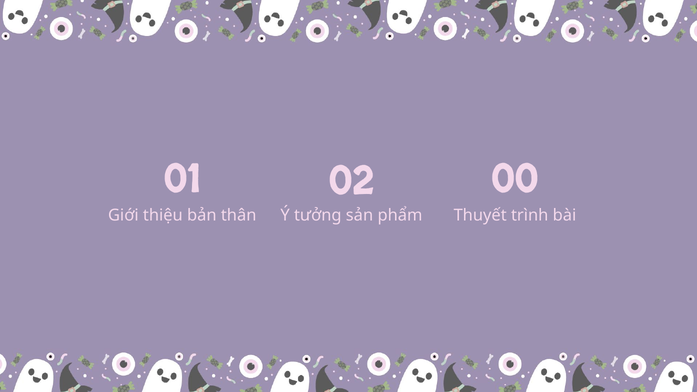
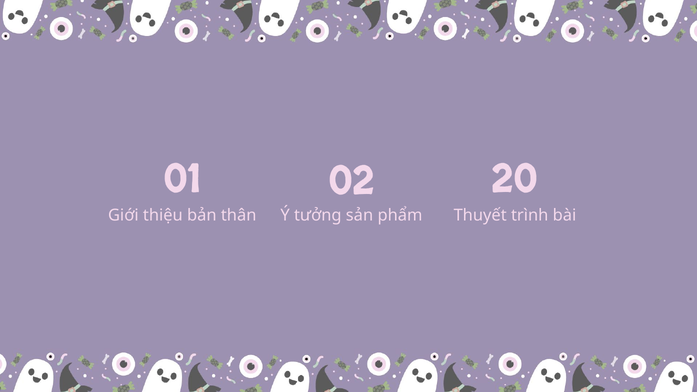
00: 00 -> 20
